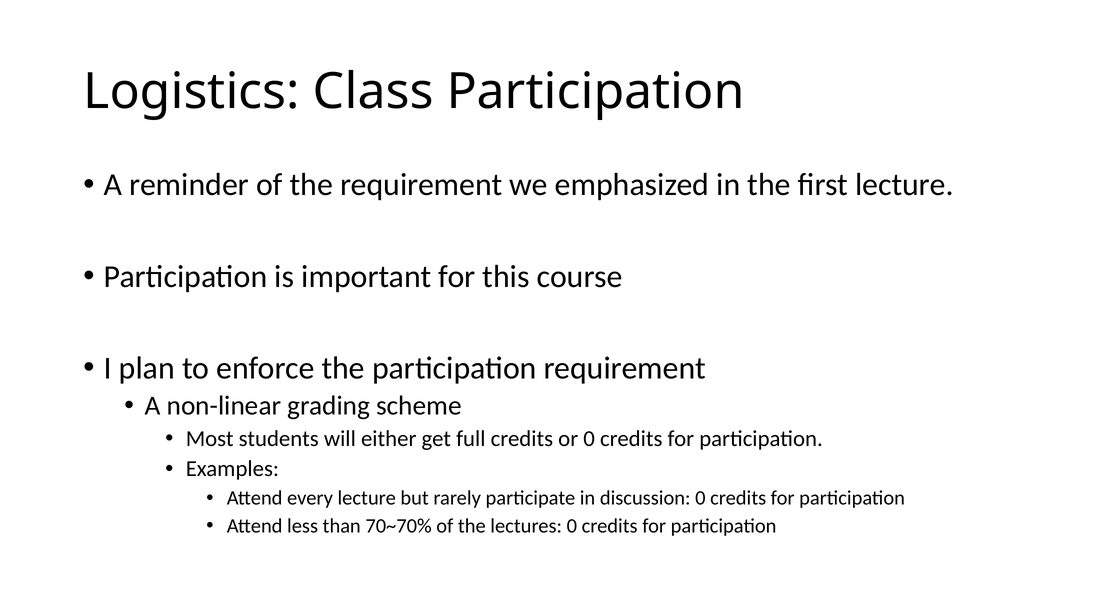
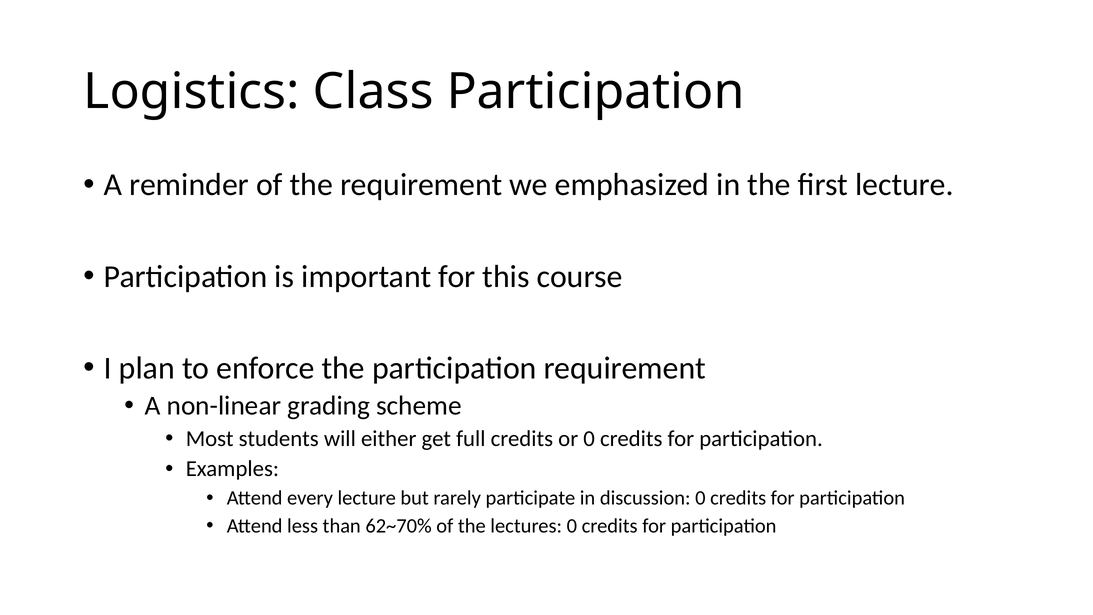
70~70%: 70~70% -> 62~70%
